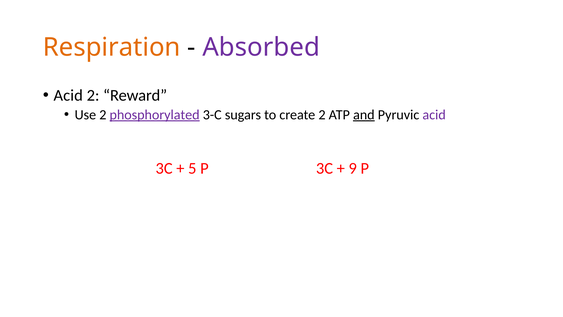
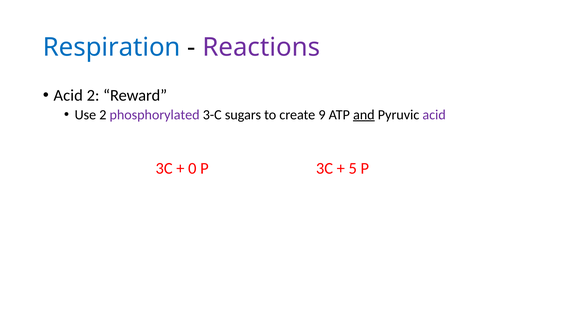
Respiration colour: orange -> blue
Absorbed: Absorbed -> Reactions
phosphorylated underline: present -> none
create 2: 2 -> 9
5: 5 -> 0
9: 9 -> 5
